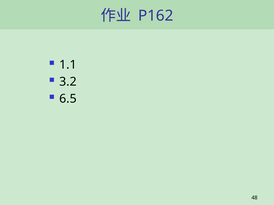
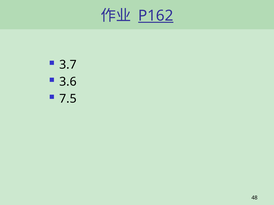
P162 underline: none -> present
1.1: 1.1 -> 3.7
3.2: 3.2 -> 3.6
6.5: 6.5 -> 7.5
